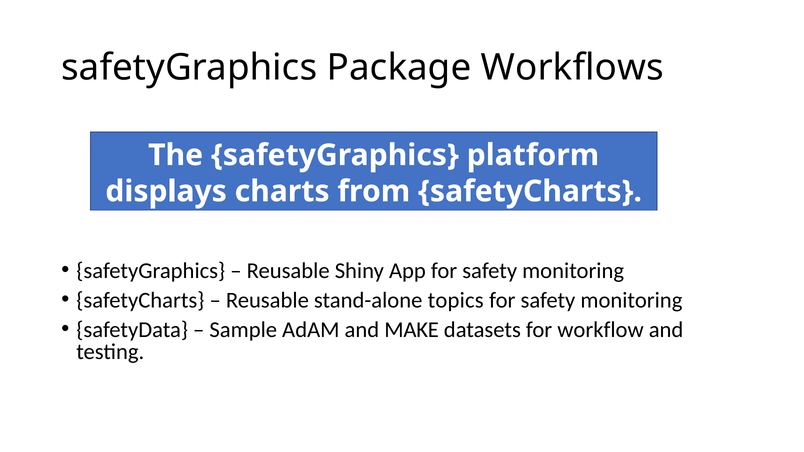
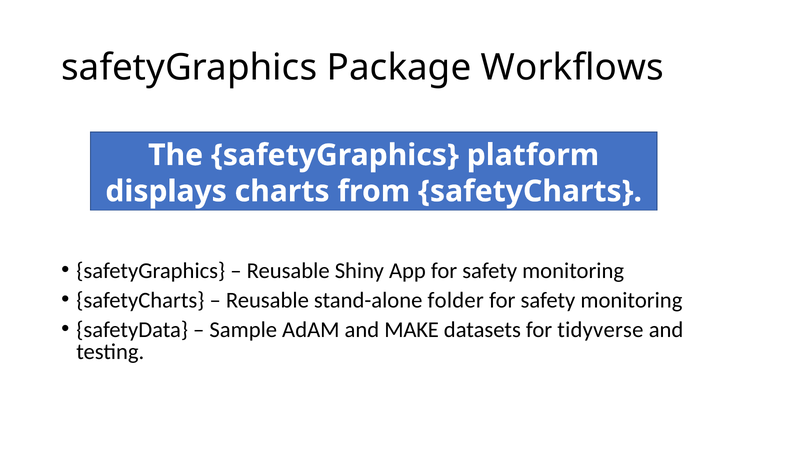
topics: topics -> folder
workflow: workflow -> tidyverse
